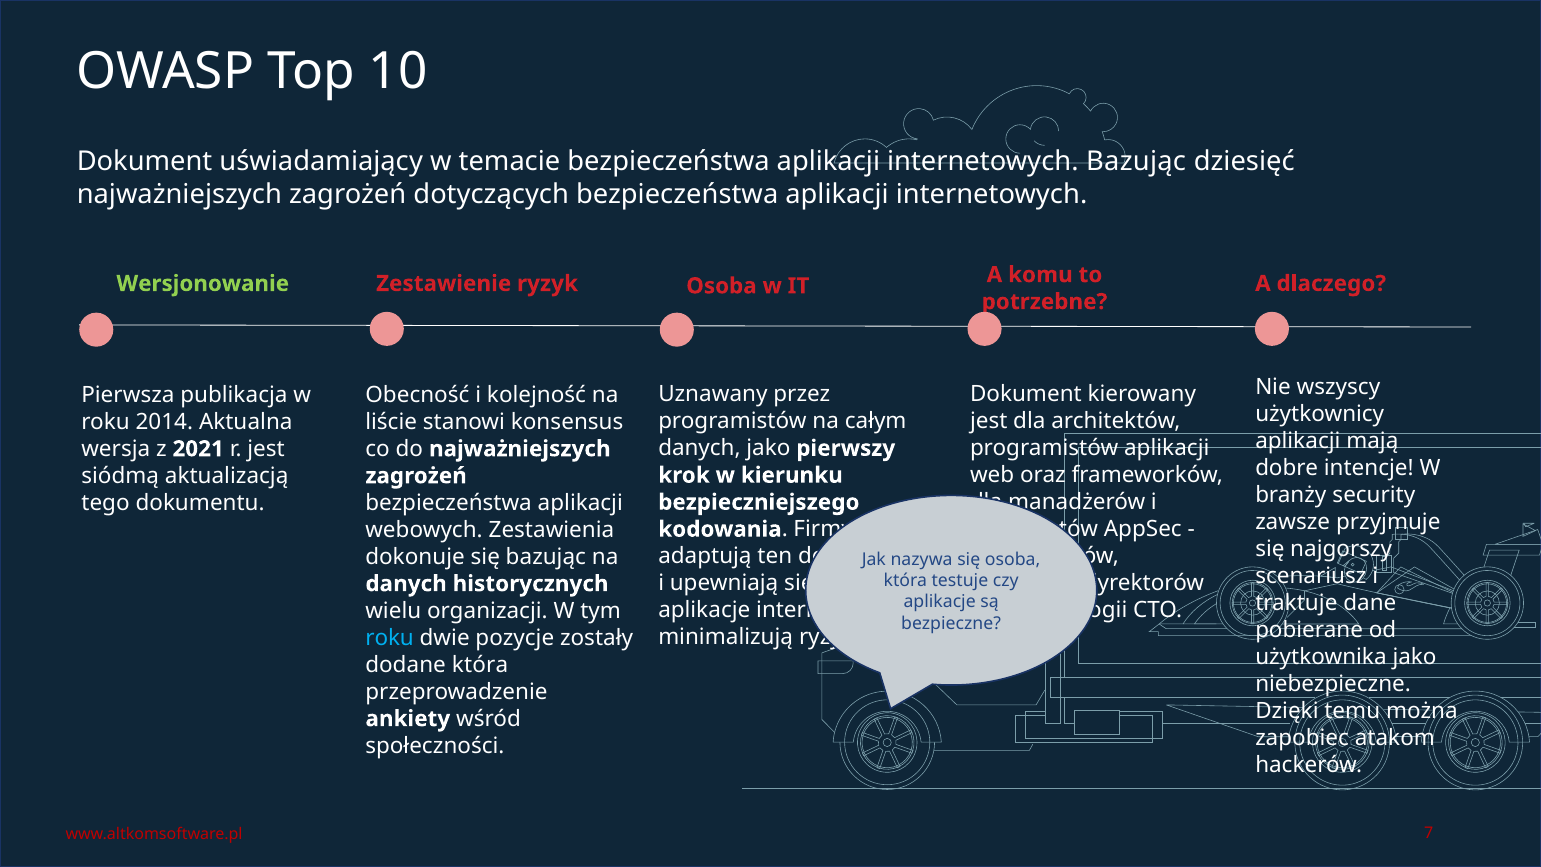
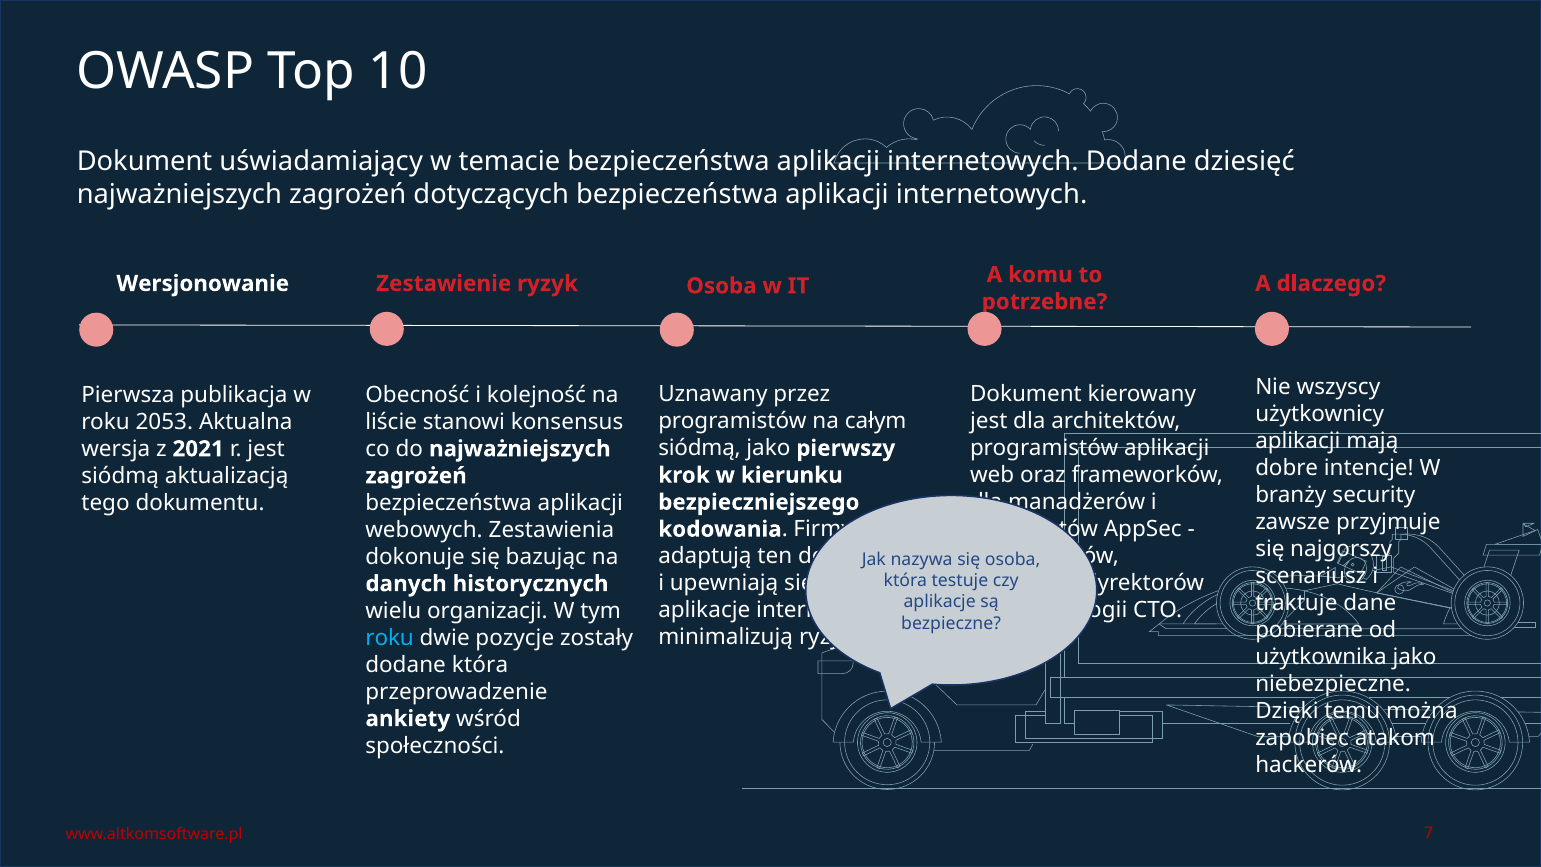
internetowych Bazując: Bazując -> Dodane
Wersjonowanie colour: light green -> white
2014: 2014 -> 2053
danych at (699, 448): danych -> siódmą
